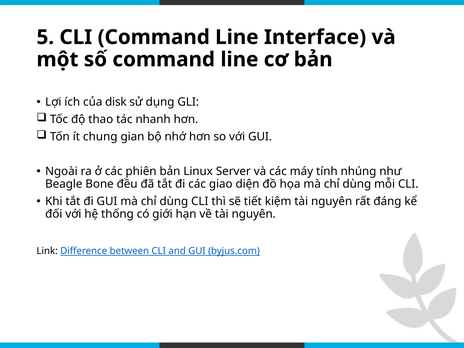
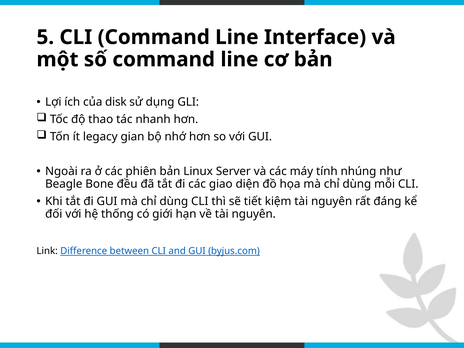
chung: chung -> legacy
